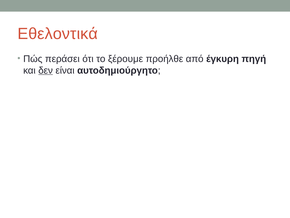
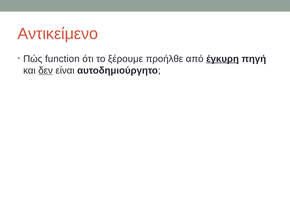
Εθελοντικά: Εθελοντικά -> Αντικείμενο
περάσει: περάσει -> function
έγκυρη underline: none -> present
